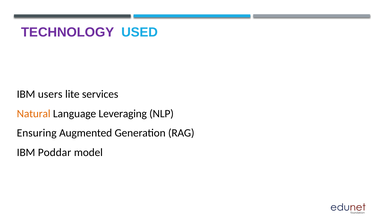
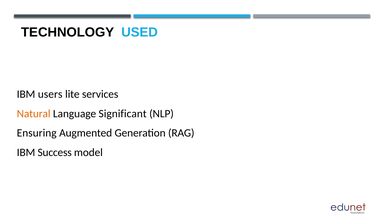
TECHNOLOGY colour: purple -> black
Leveraging: Leveraging -> Significant
Poddar: Poddar -> Success
